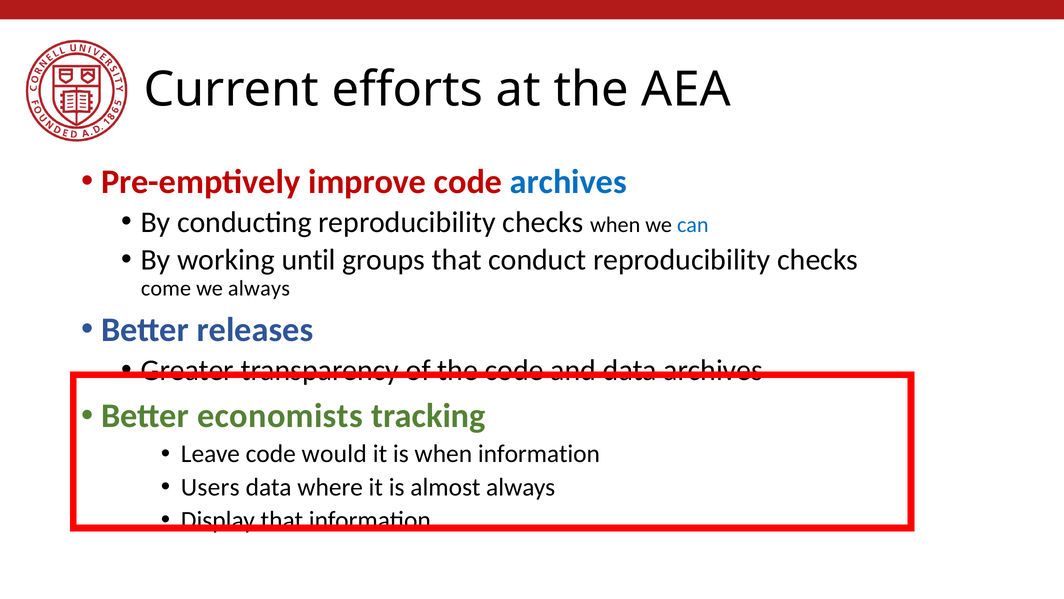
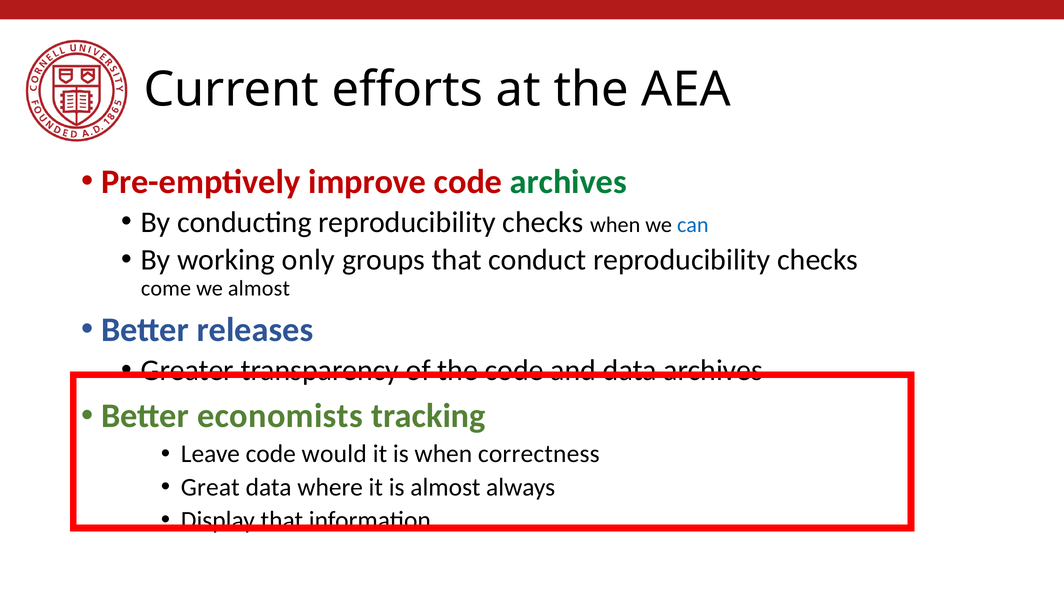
archives at (568, 182) colour: blue -> green
until: until -> only
we always: always -> almost
when information: information -> correctness
Users: Users -> Great
